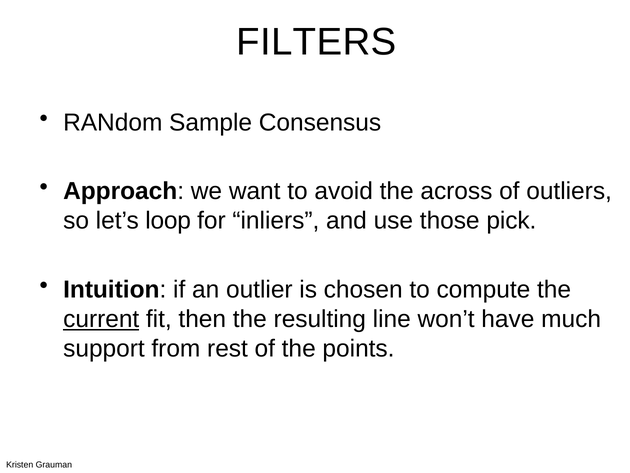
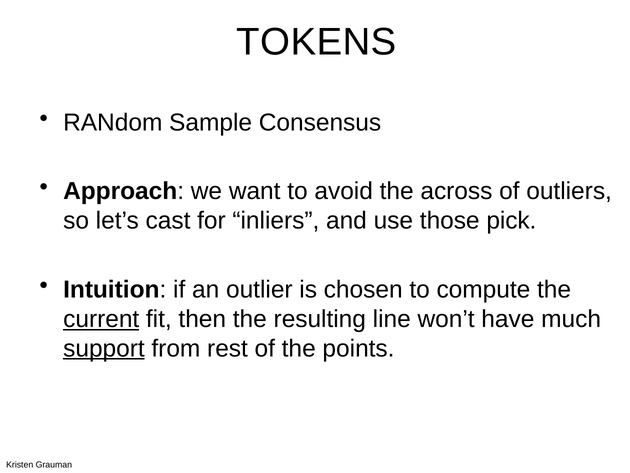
FILTERS: FILTERS -> TOKENS
loop: loop -> cast
support underline: none -> present
